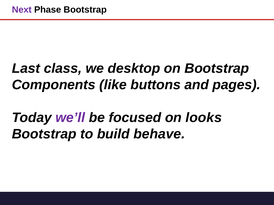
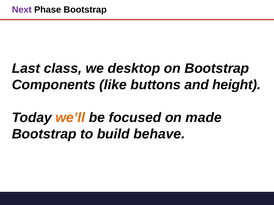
pages: pages -> height
we’ll colour: purple -> orange
looks: looks -> made
